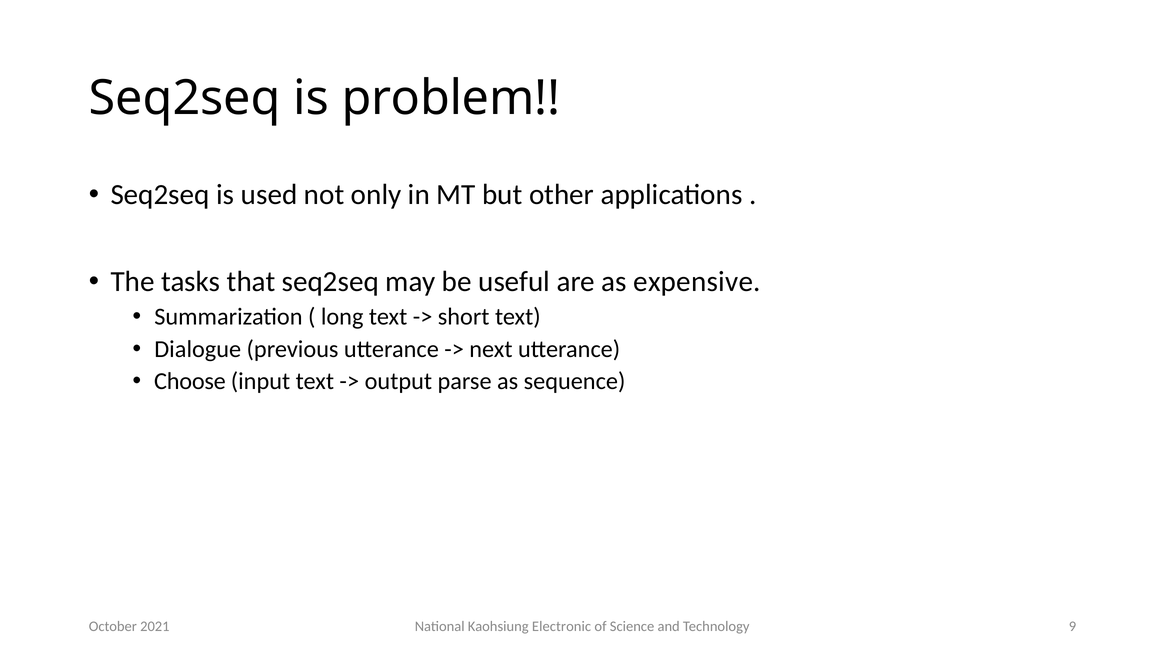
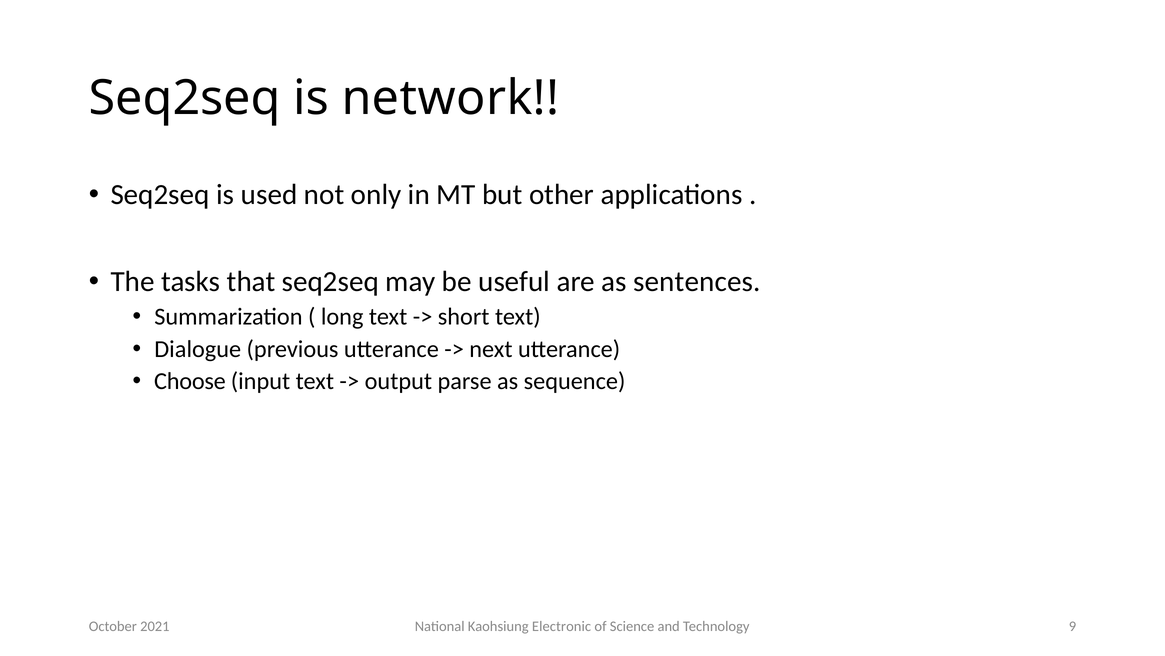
problem: problem -> network
expensive: expensive -> sentences
